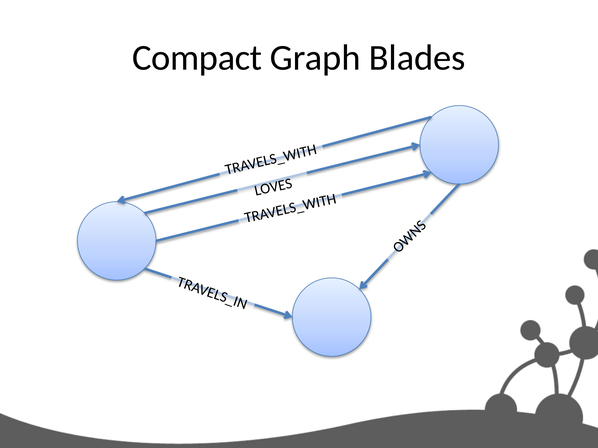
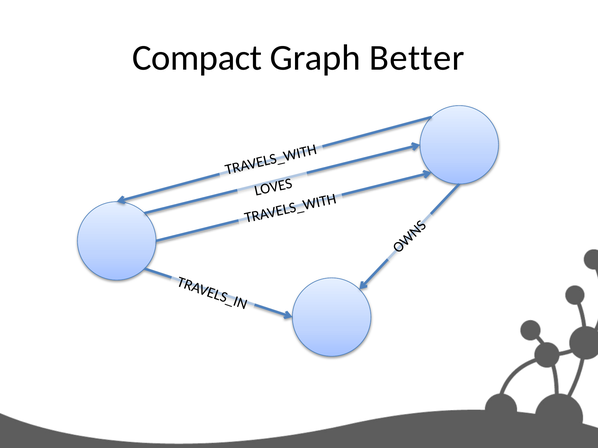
Blades: Blades -> Better
